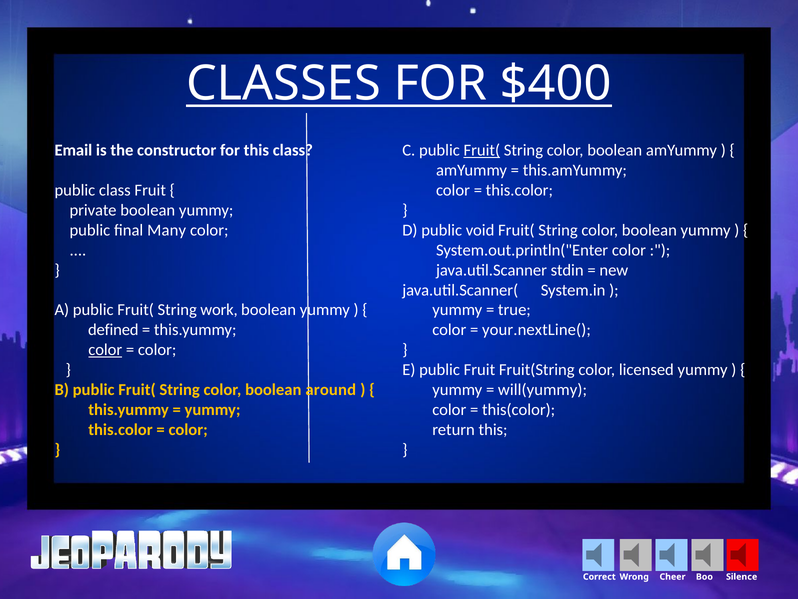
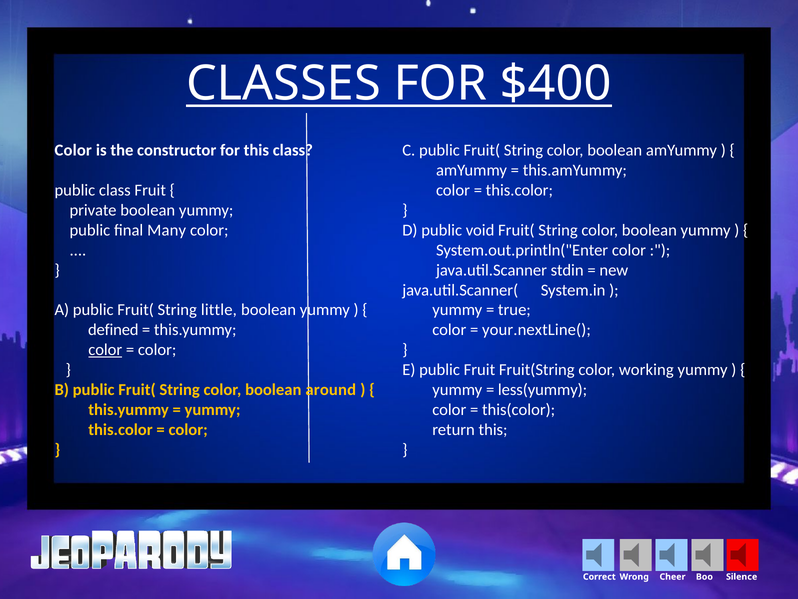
Email at (73, 150): Email -> Color
Fruit( at (482, 150) underline: present -> none
work: work -> little
licensed: licensed -> working
will(yummy: will(yummy -> less(yummy
